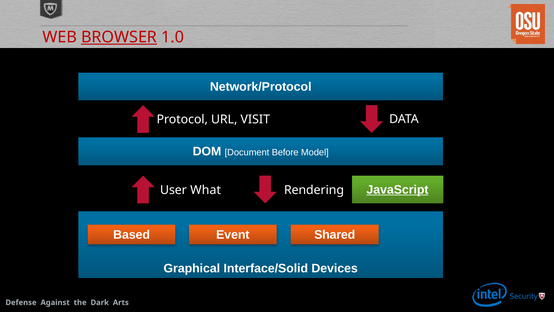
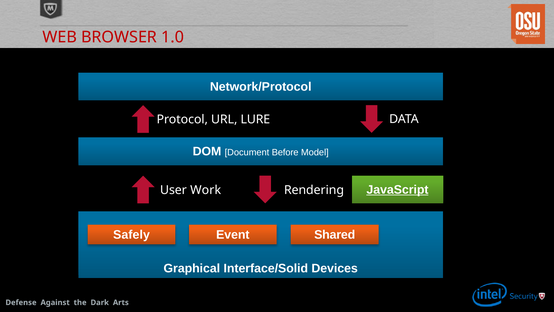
BROWSER underline: present -> none
VISIT: VISIT -> LURE
What: What -> Work
Based: Based -> Safely
